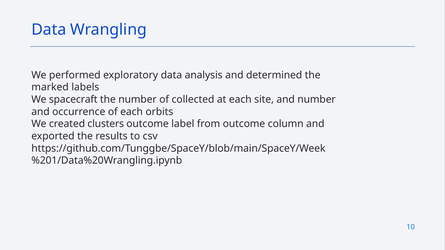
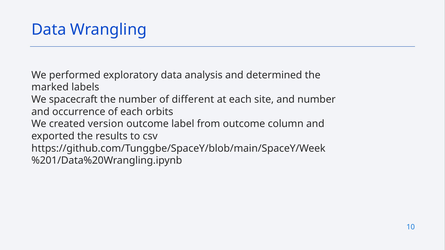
collected: collected -> different
clusters: clusters -> version
